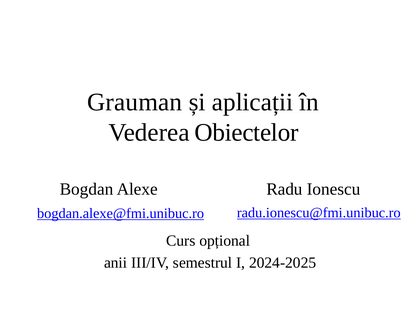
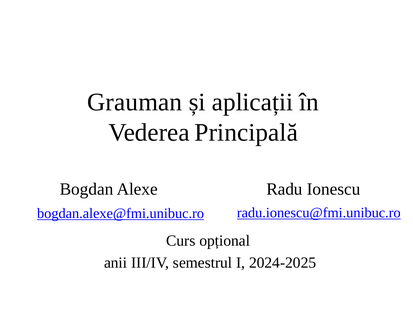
Obiectelor: Obiectelor -> Principală
